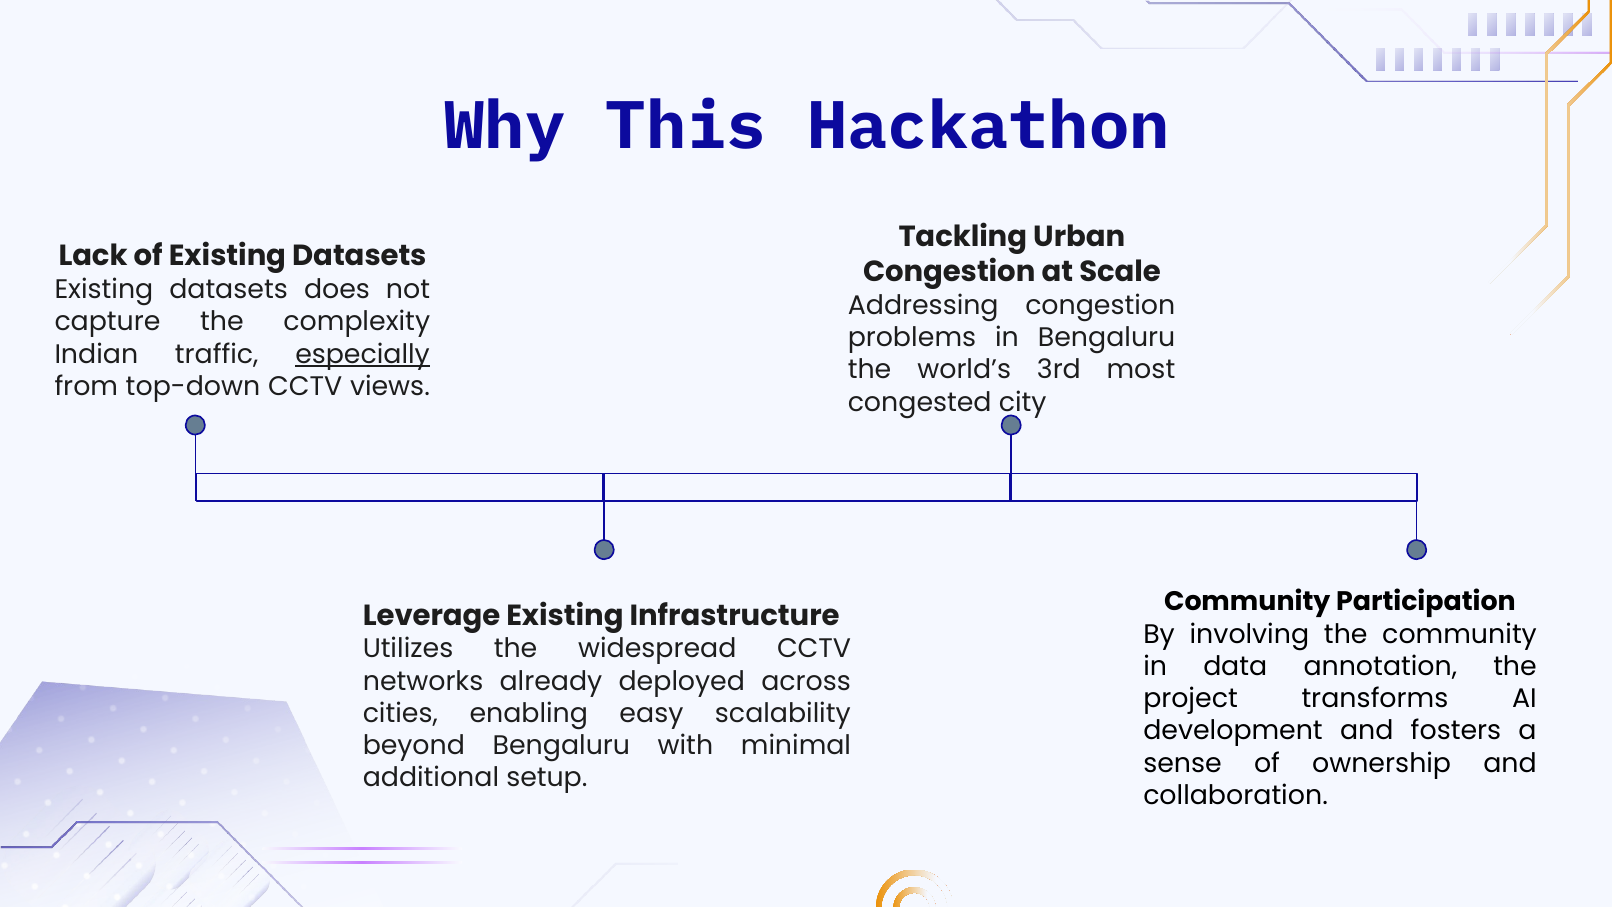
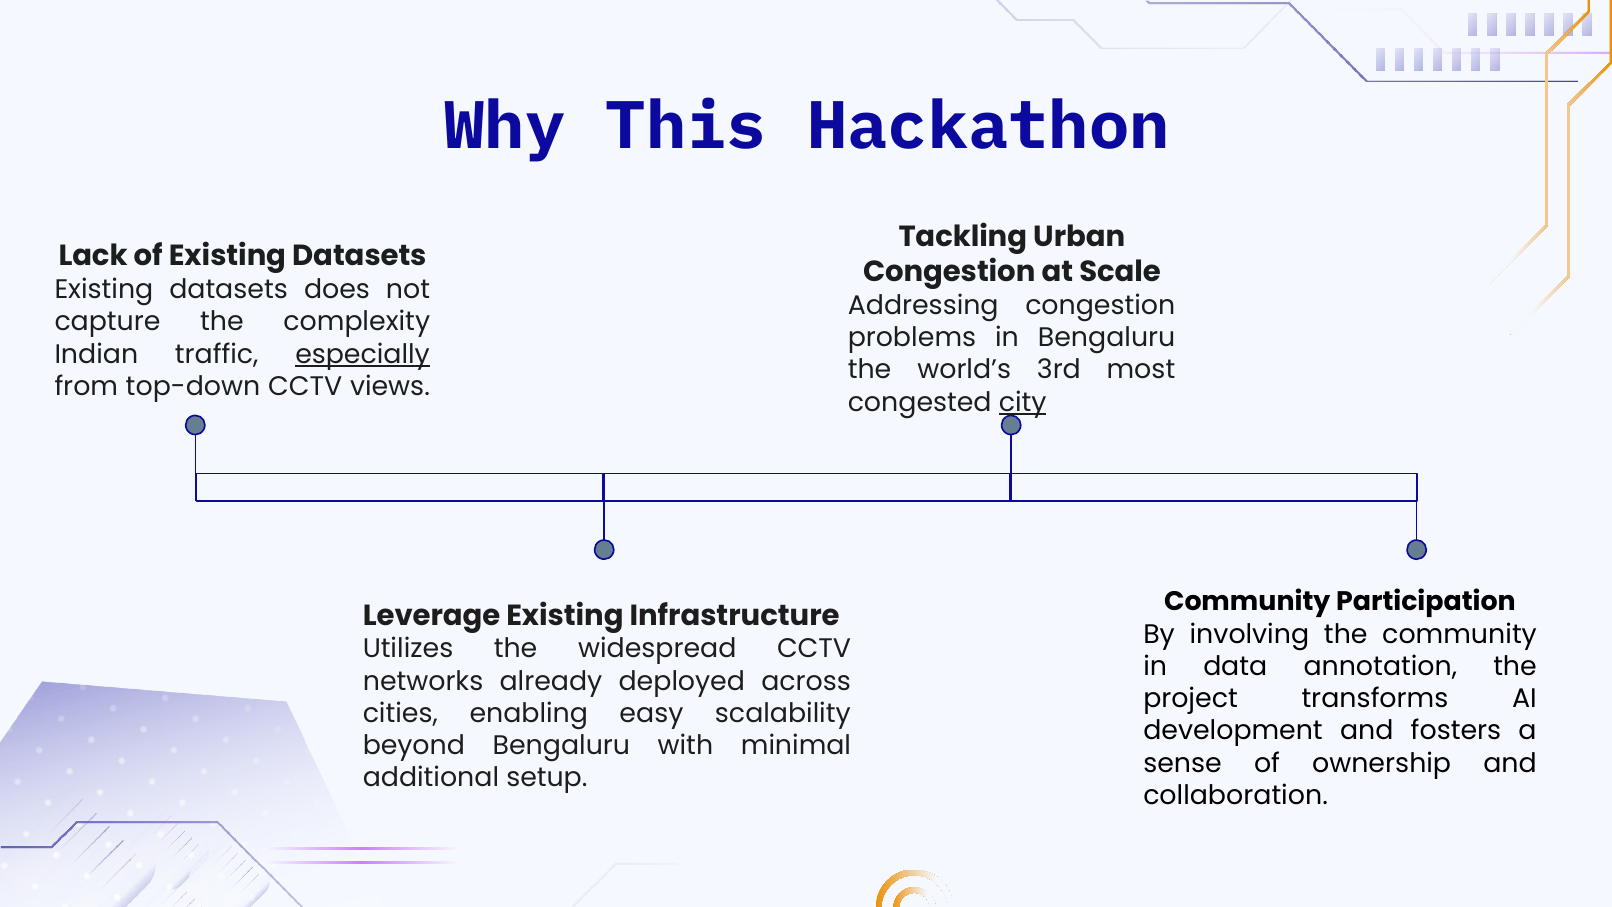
city underline: none -> present
